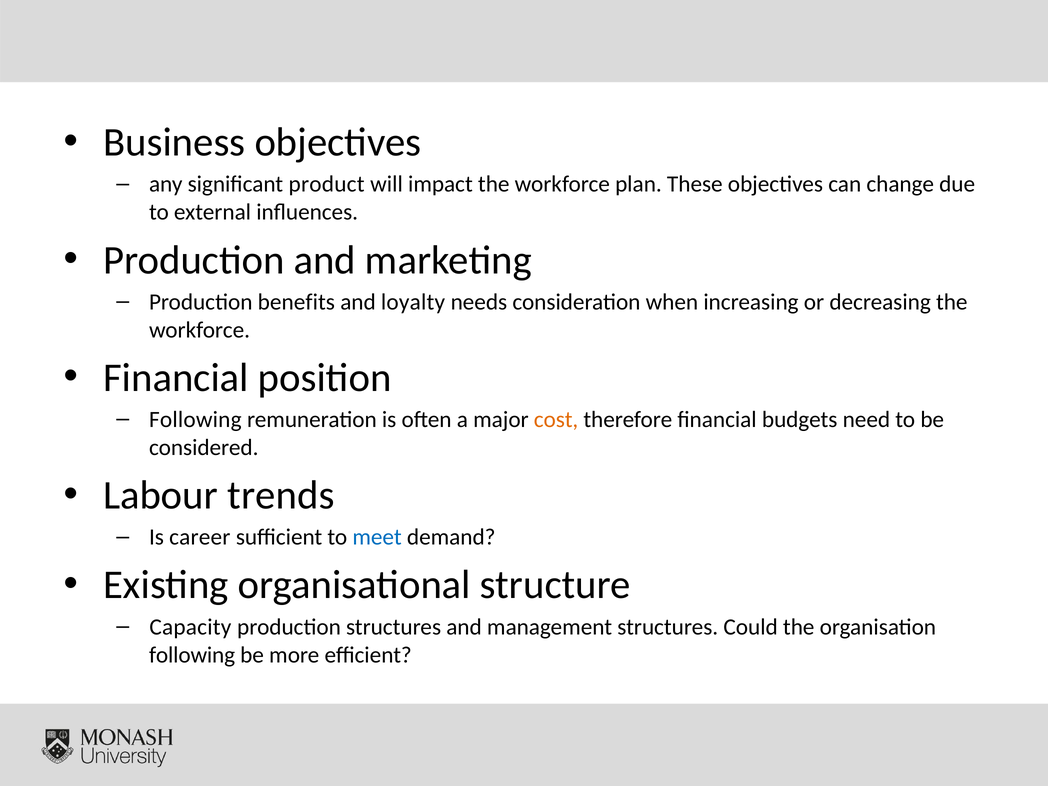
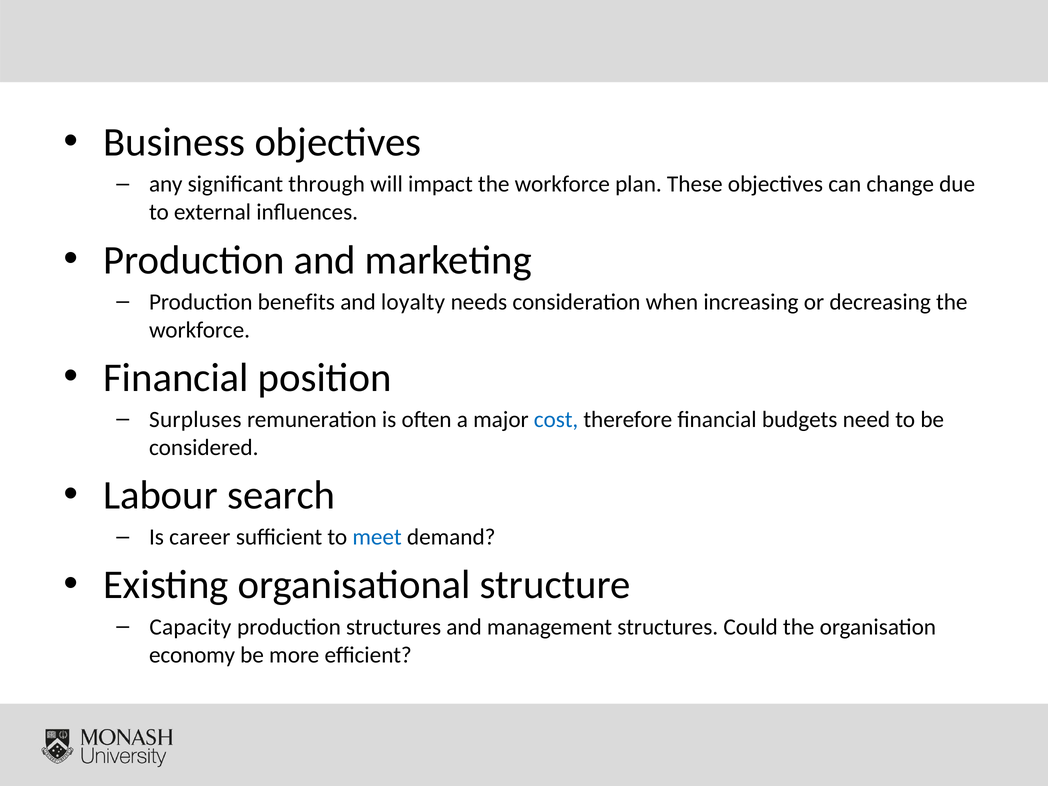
product: product -> through
Following at (195, 420): Following -> Surpluses
cost colour: orange -> blue
trends: trends -> search
following at (192, 655): following -> economy
